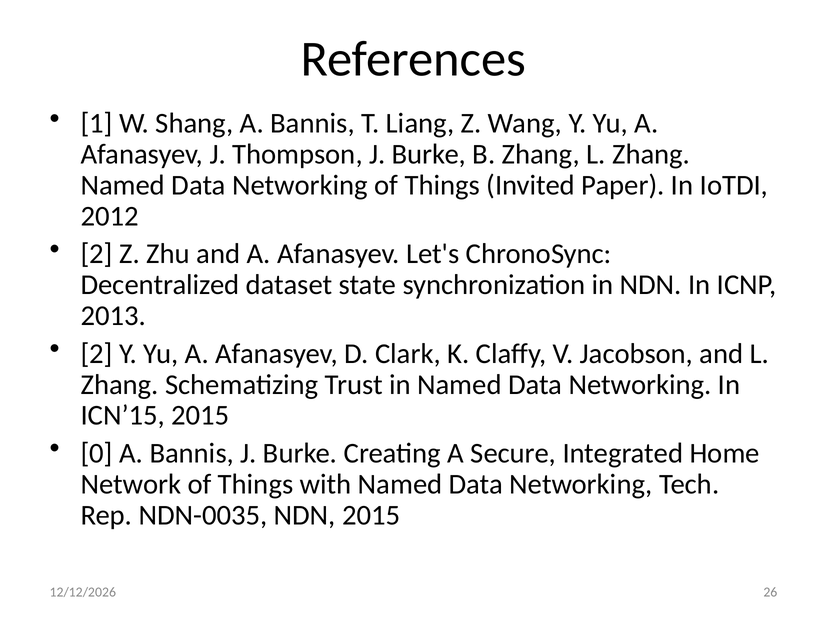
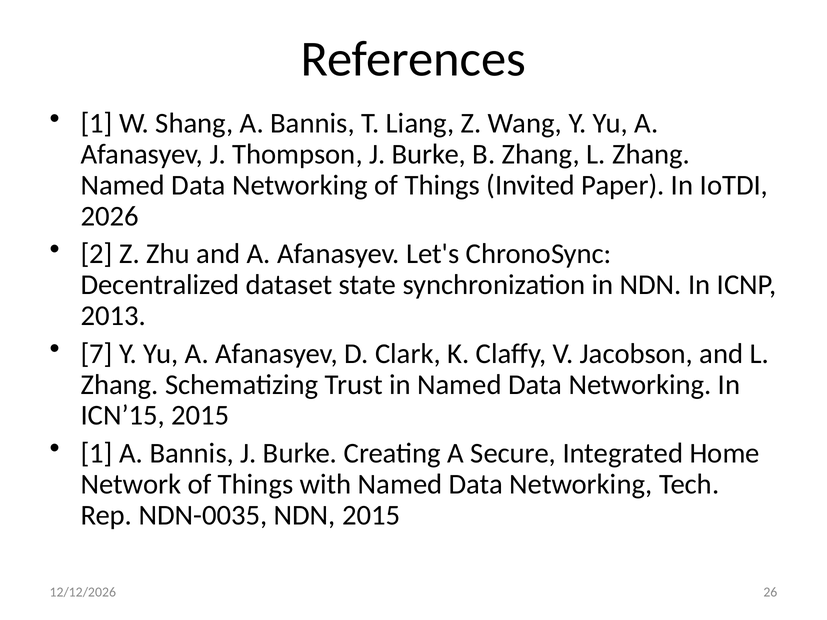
2012: 2012 -> 2026
2 at (97, 354): 2 -> 7
0 at (97, 453): 0 -> 1
